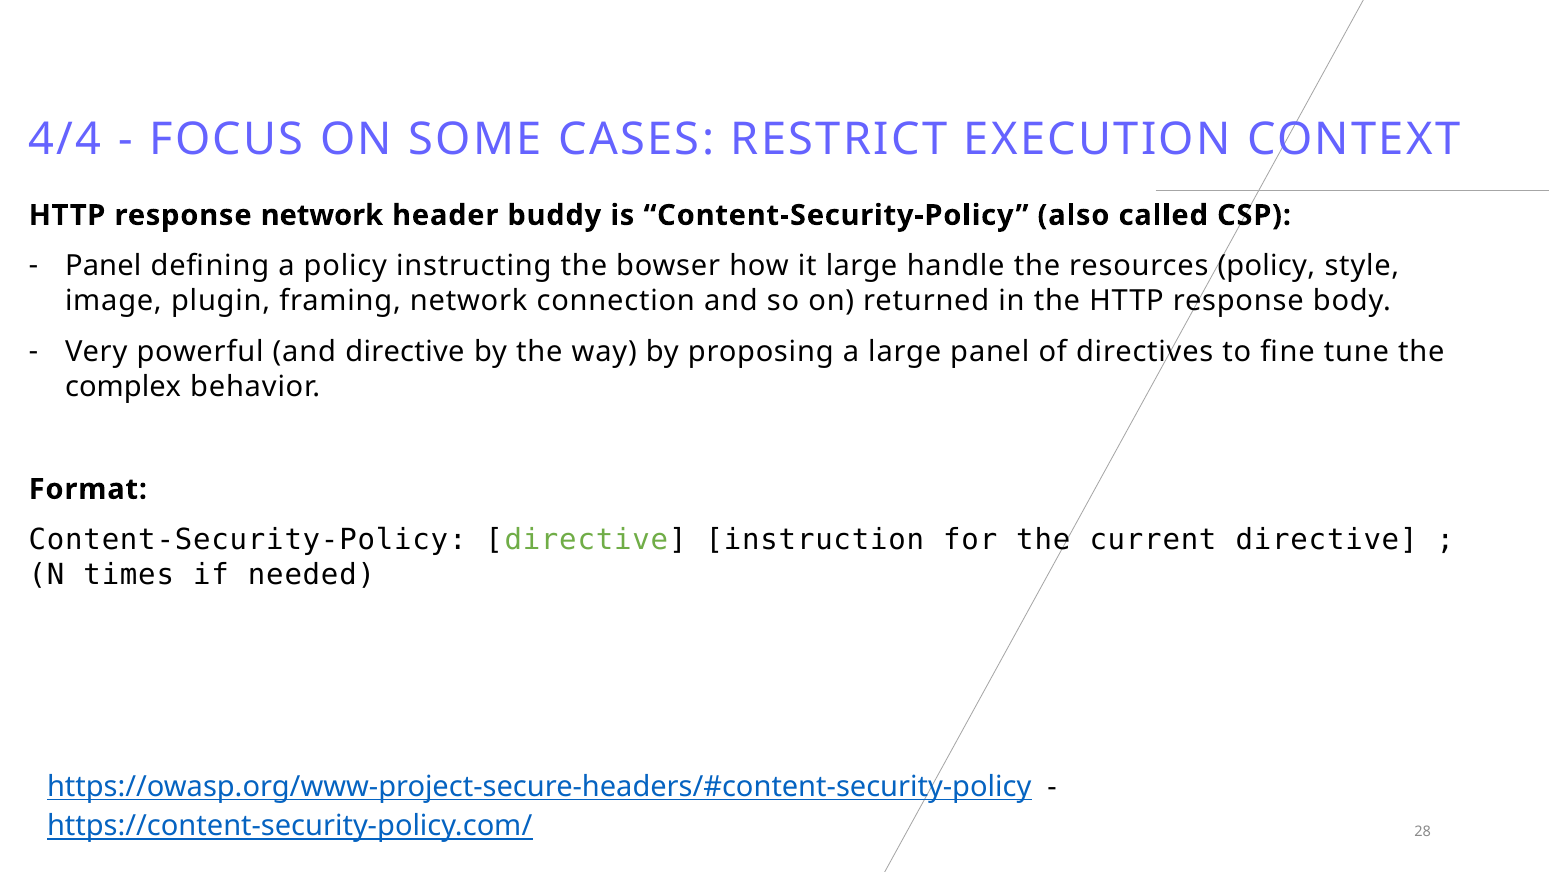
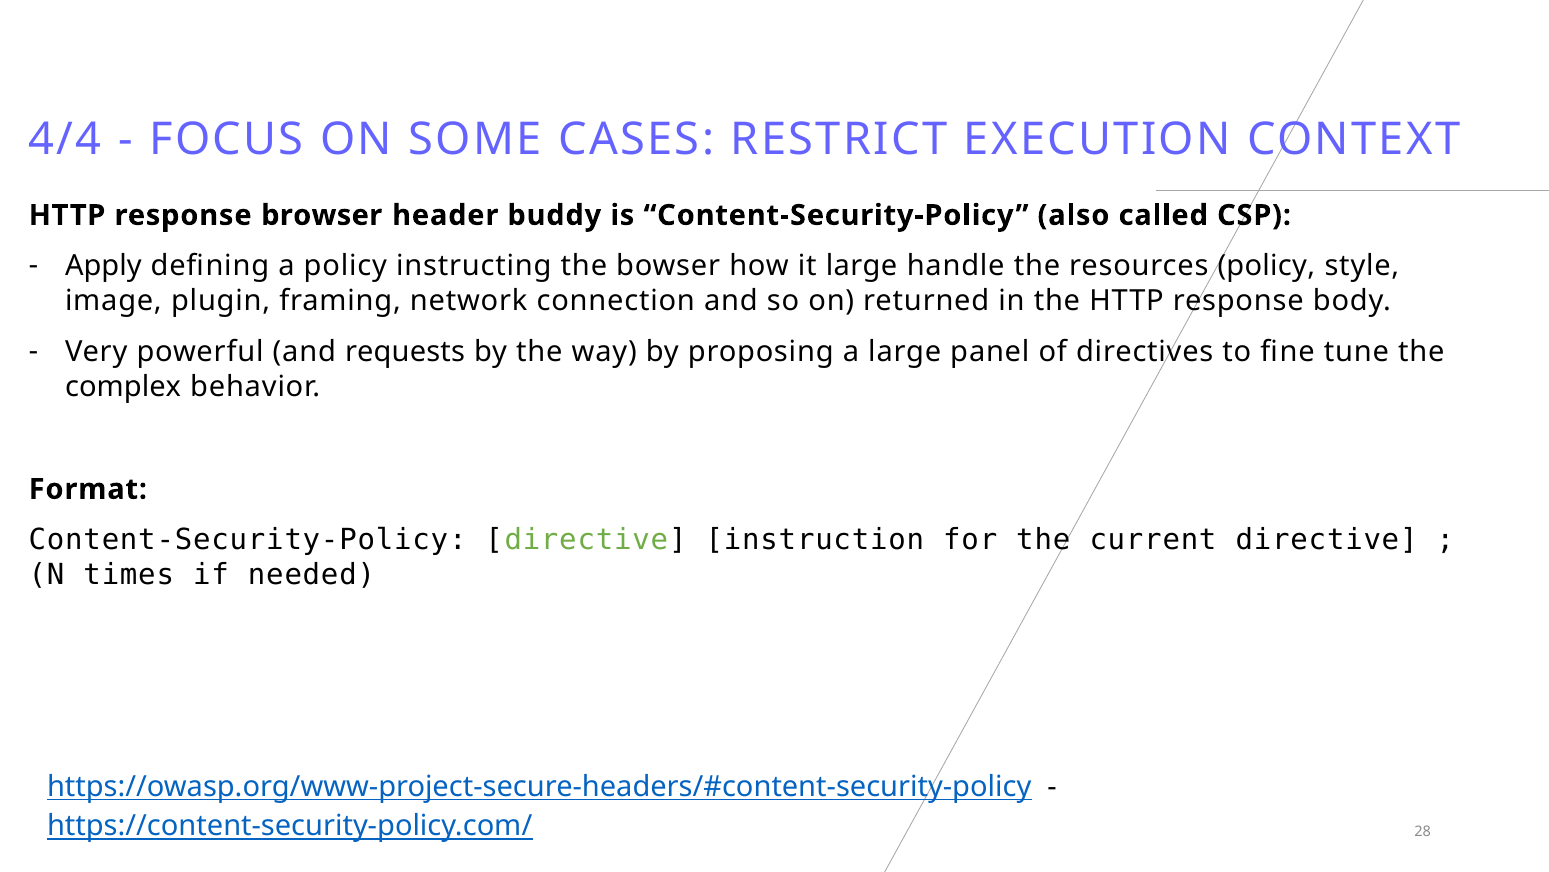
response network: network -> browser
Panel at (103, 266): Panel -> Apply
and directive: directive -> requests
